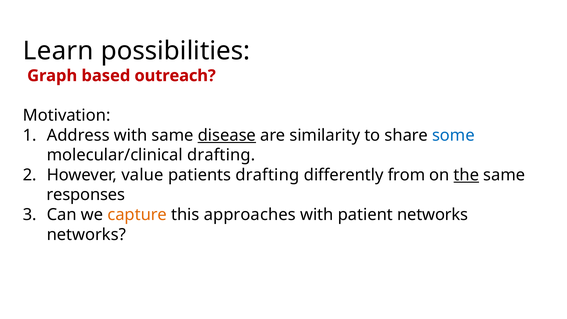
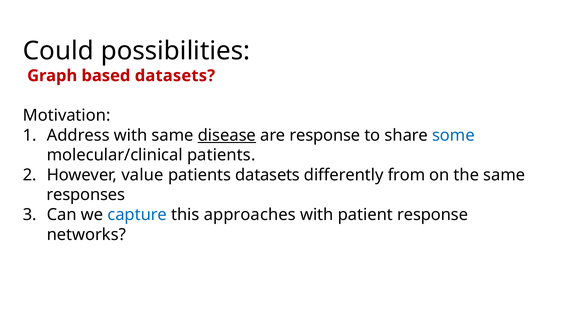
Learn: Learn -> Could
based outreach: outreach -> datasets
are similarity: similarity -> response
molecular/clinical drafting: drafting -> patients
patients drafting: drafting -> datasets
the underline: present -> none
capture colour: orange -> blue
patient networks: networks -> response
